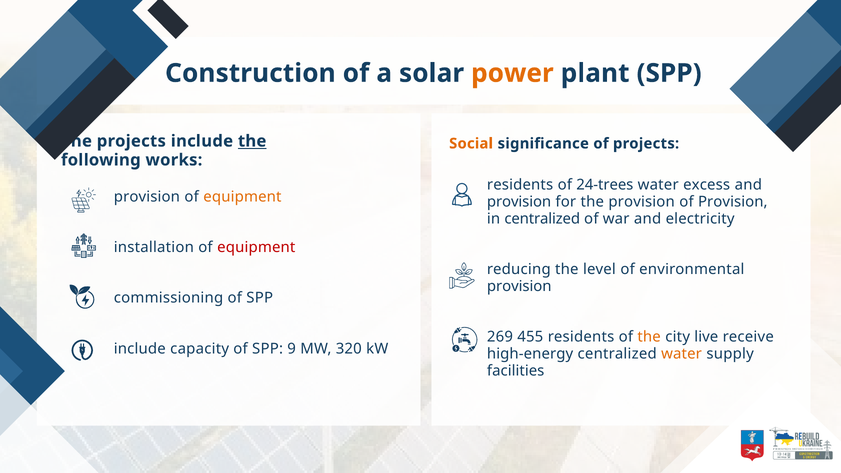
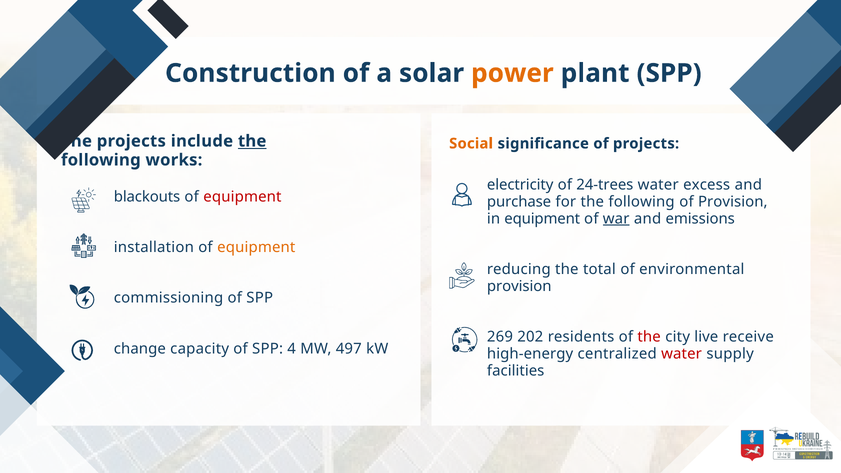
residents at (520, 185): residents -> electricity
provision at (147, 197): provision -> blackouts
equipment at (242, 197) colour: orange -> red
provision at (519, 202): provision -> purchase
for the provision: provision -> following
in centralized: centralized -> equipment
war underline: none -> present
electricity: electricity -> emissions
equipment at (256, 247) colour: red -> orange
level: level -> total
455: 455 -> 202
the at (649, 337) colour: orange -> red
include at (140, 349): include -> change
9: 9 -> 4
320: 320 -> 497
water at (682, 354) colour: orange -> red
